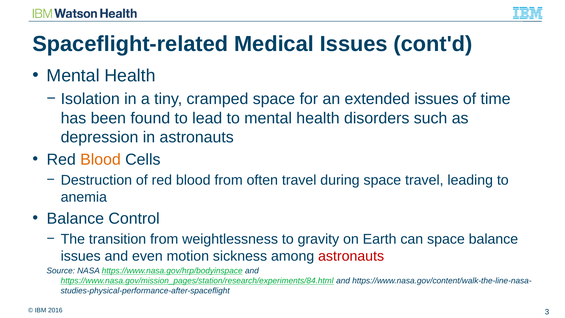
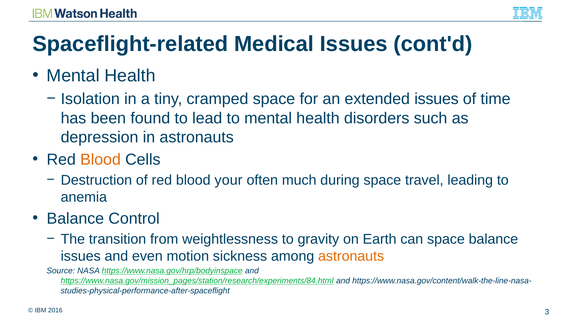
blood from: from -> your
often travel: travel -> much
astronauts at (351, 256) colour: red -> orange
